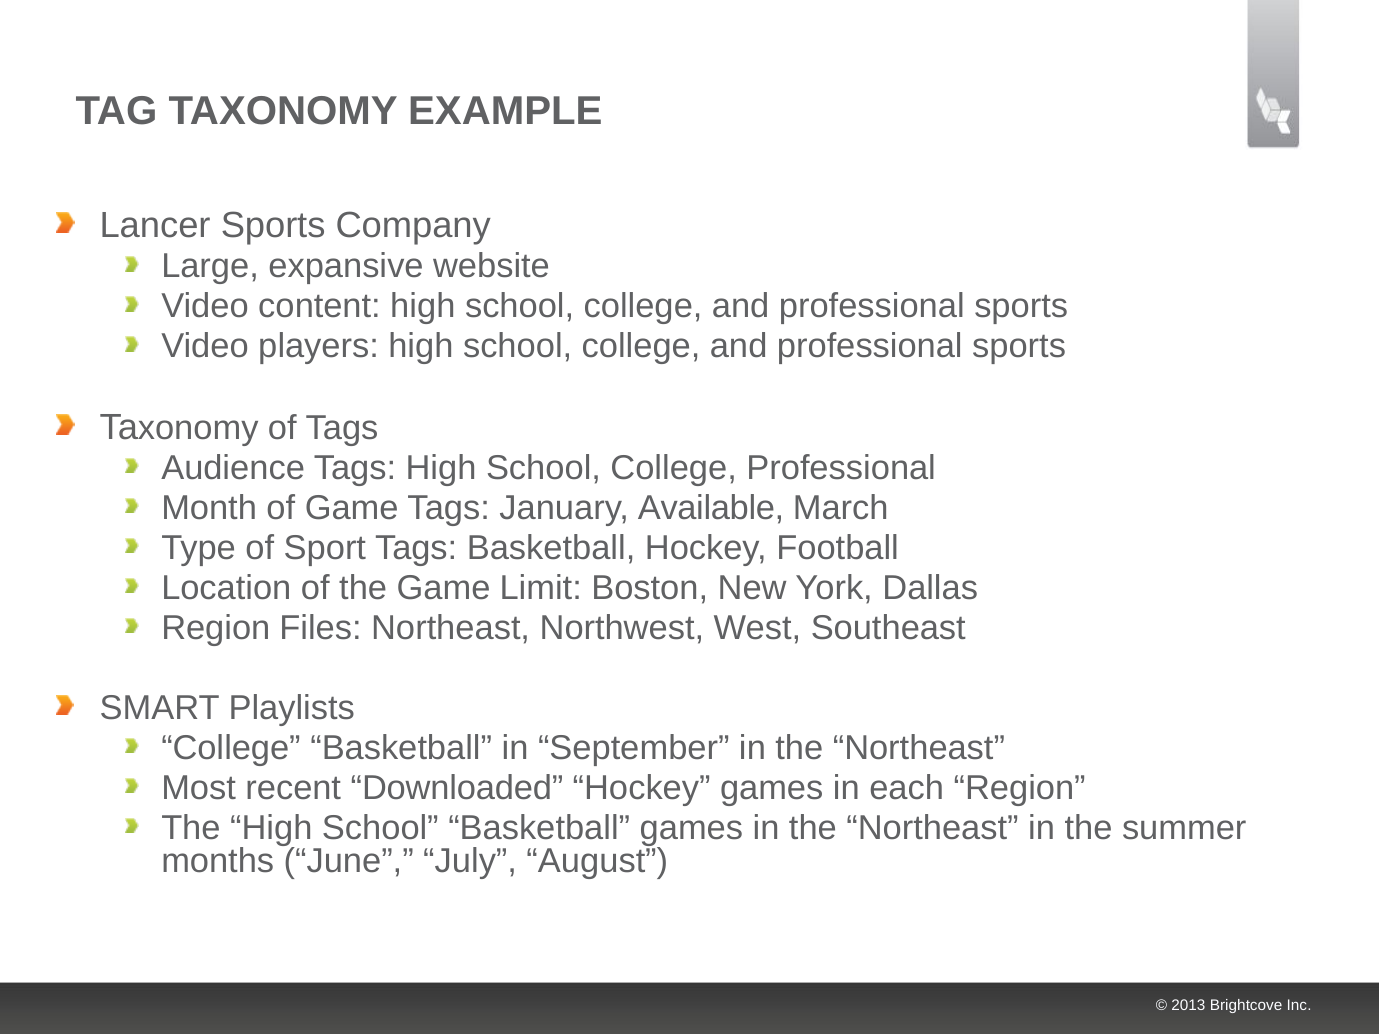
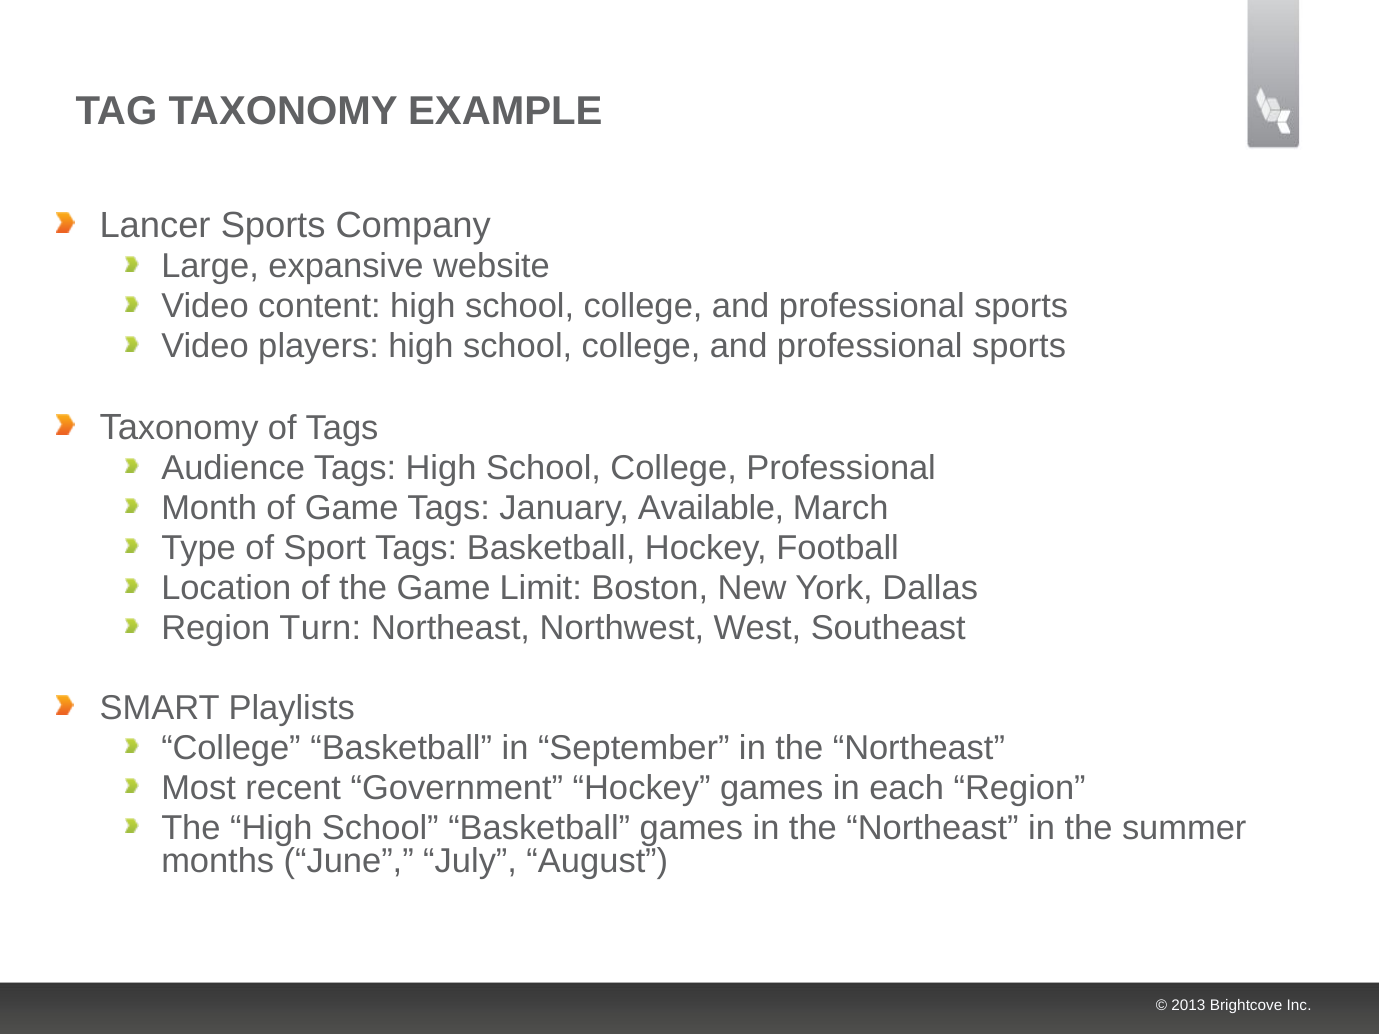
Files: Files -> Turn
Downloaded: Downloaded -> Government
